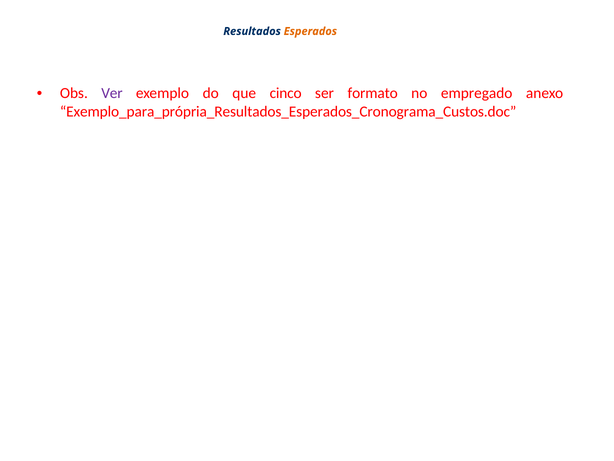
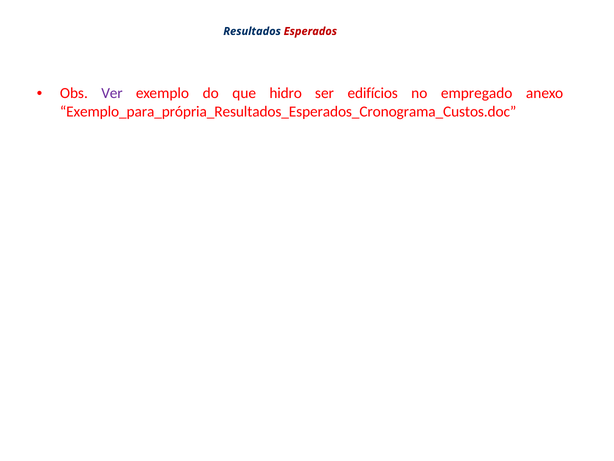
Esperados colour: orange -> red
cinco: cinco -> hidro
formato: formato -> edifícios
